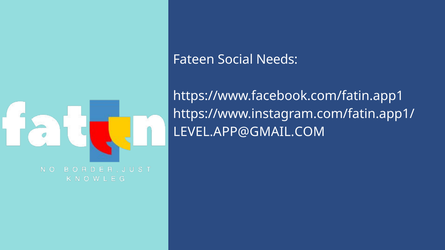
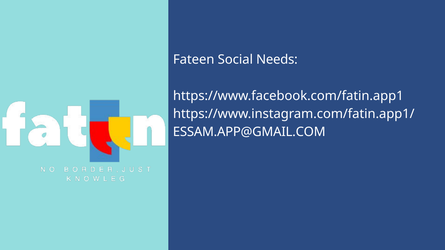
LEVEL.APP@GMAIL.COM: LEVEL.APP@GMAIL.COM -> ESSAM.APP@GMAIL.COM
